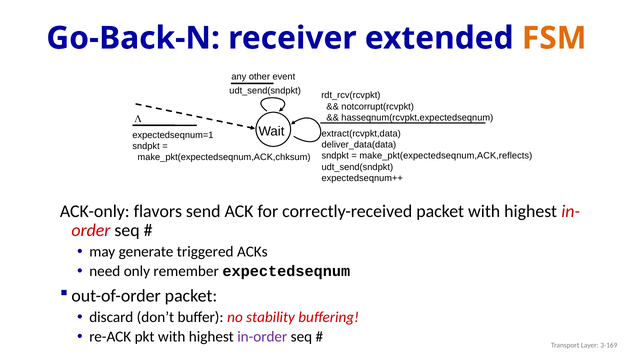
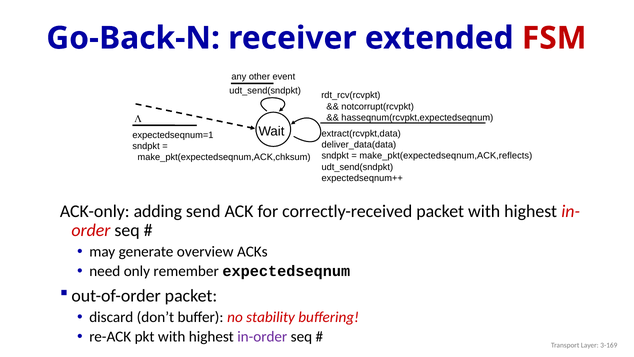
FSM colour: orange -> red
flavors: flavors -> adding
triggered: triggered -> overview
